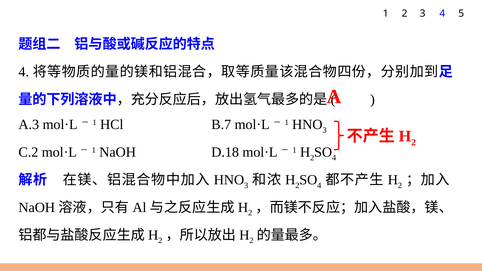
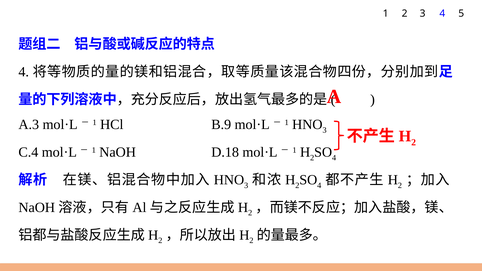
B.7: B.7 -> B.9
C.2: C.2 -> C.4
